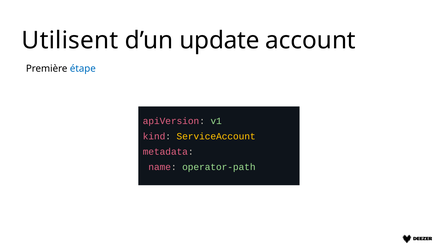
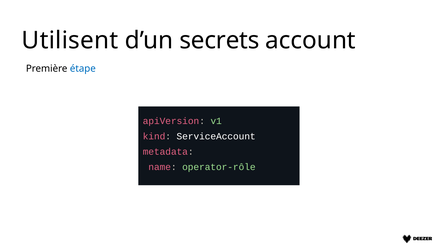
update: update -> secrets
ServiceAccount colour: yellow -> white
operator-path: operator-path -> operator-rôle
